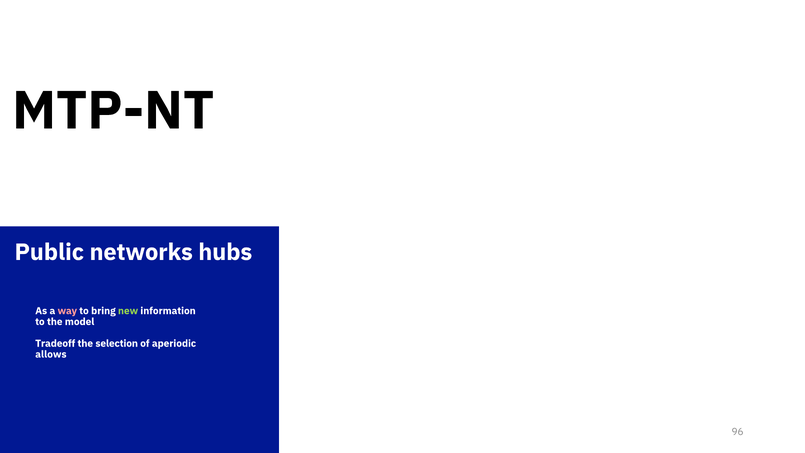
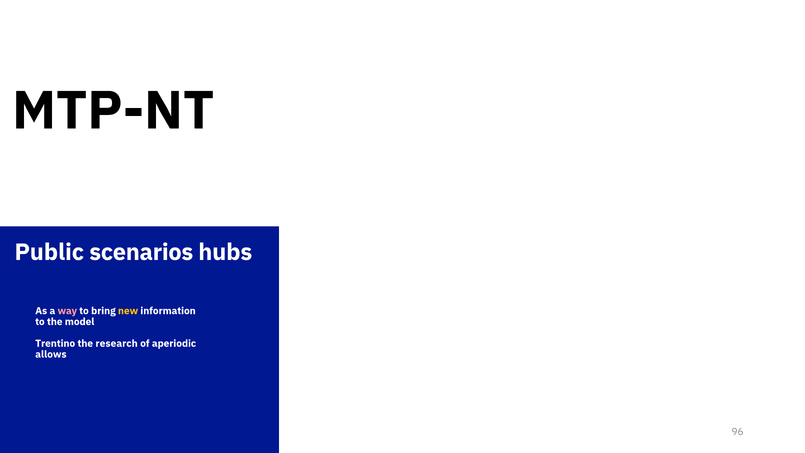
networks: networks -> scenarios
new colour: light green -> yellow
Tradeoff: Tradeoff -> Trentino
selection: selection -> research
